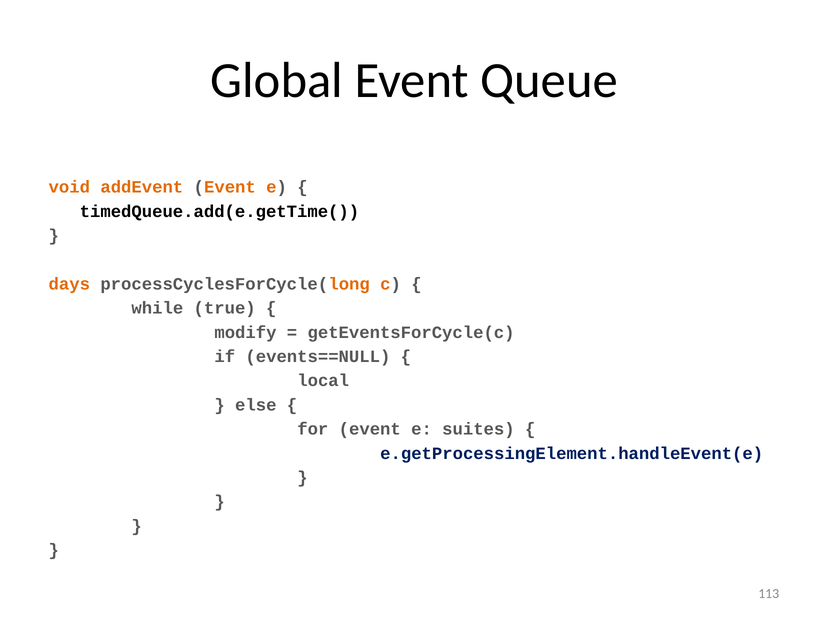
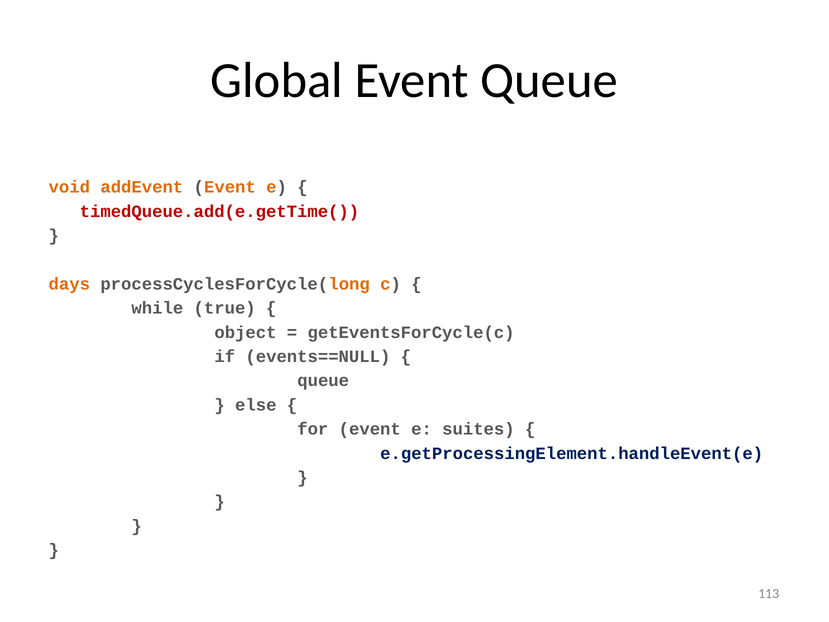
timedQueue.add(e.getTime( colour: black -> red
modify: modify -> object
local at (323, 381): local -> queue
